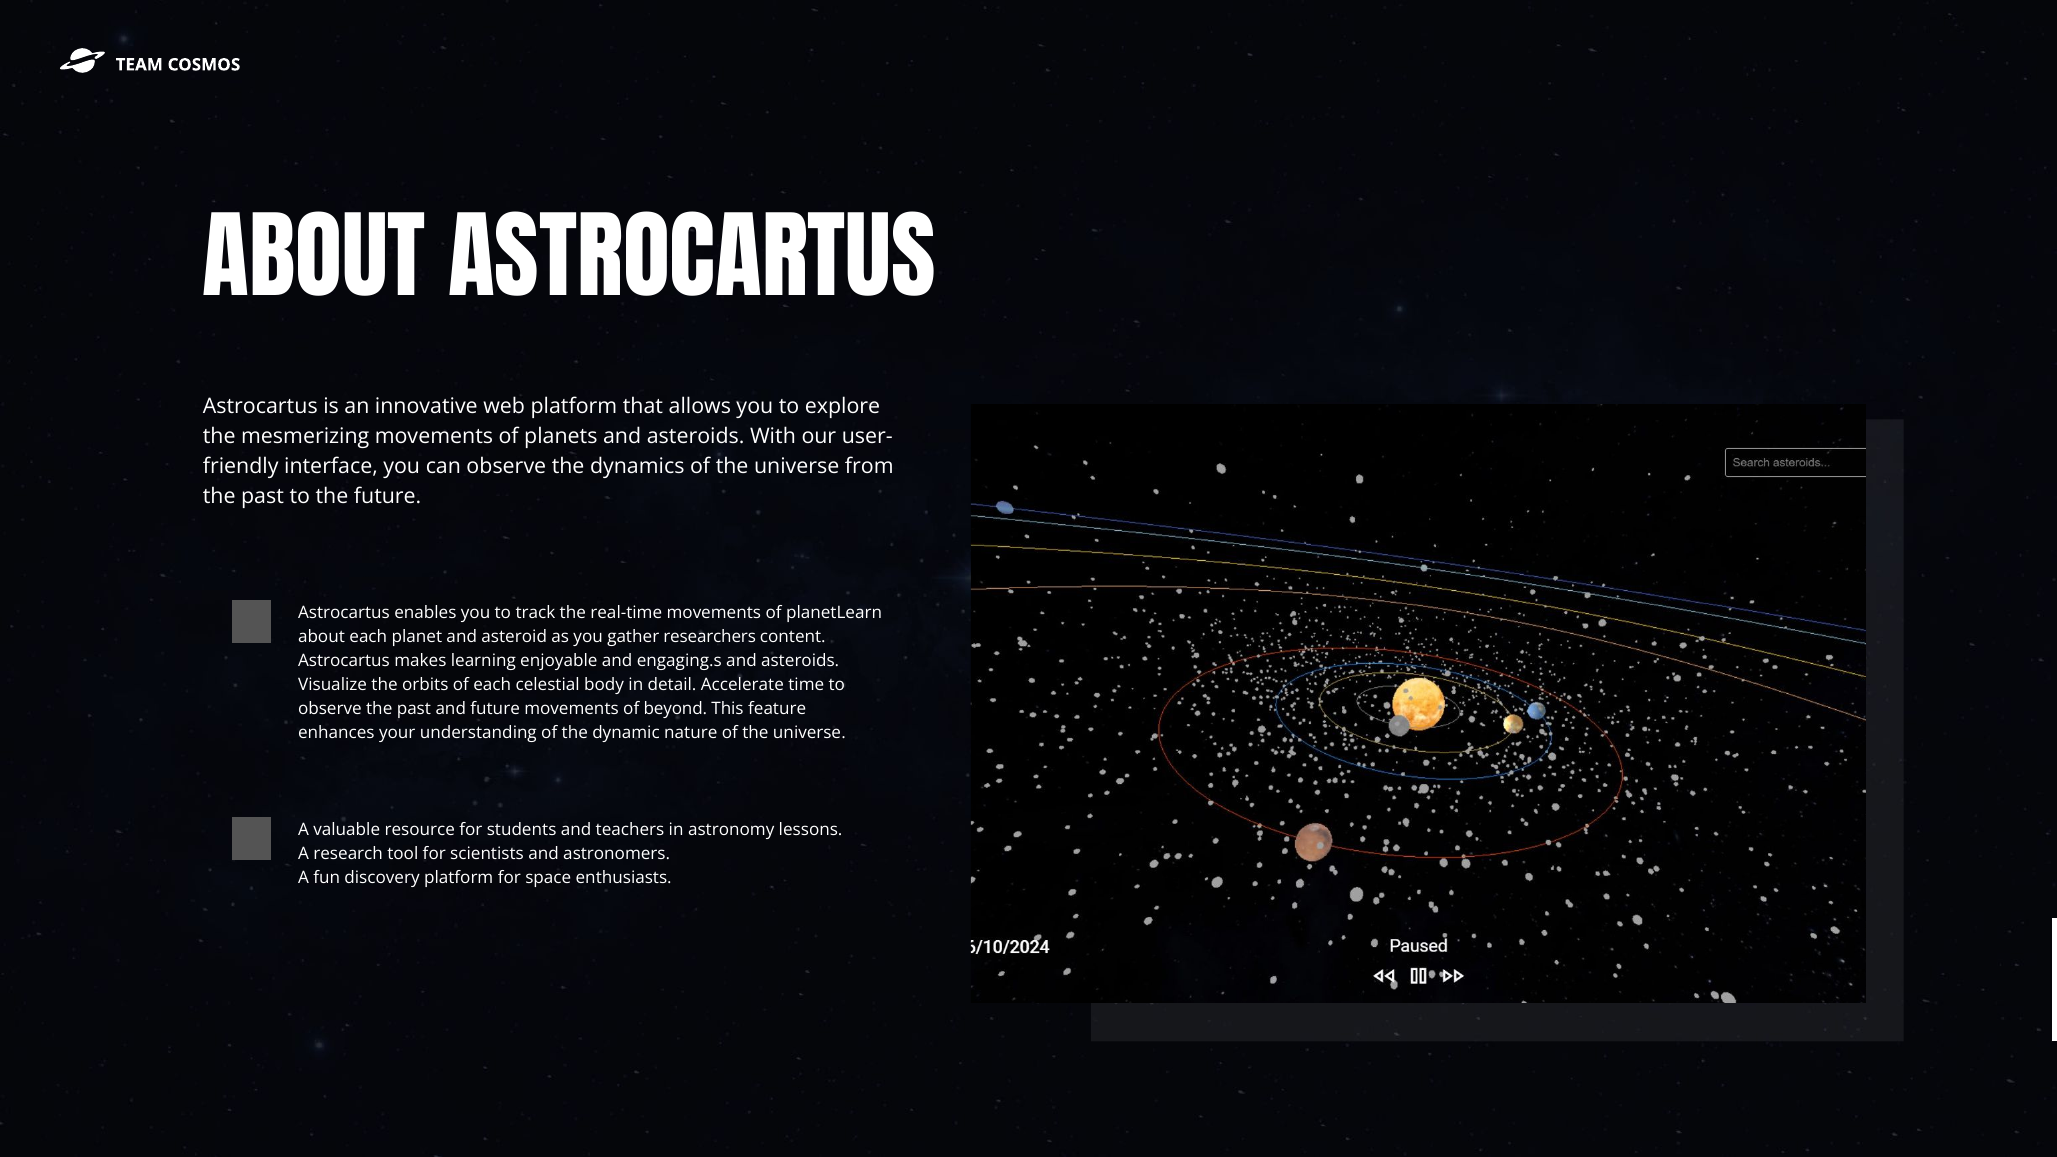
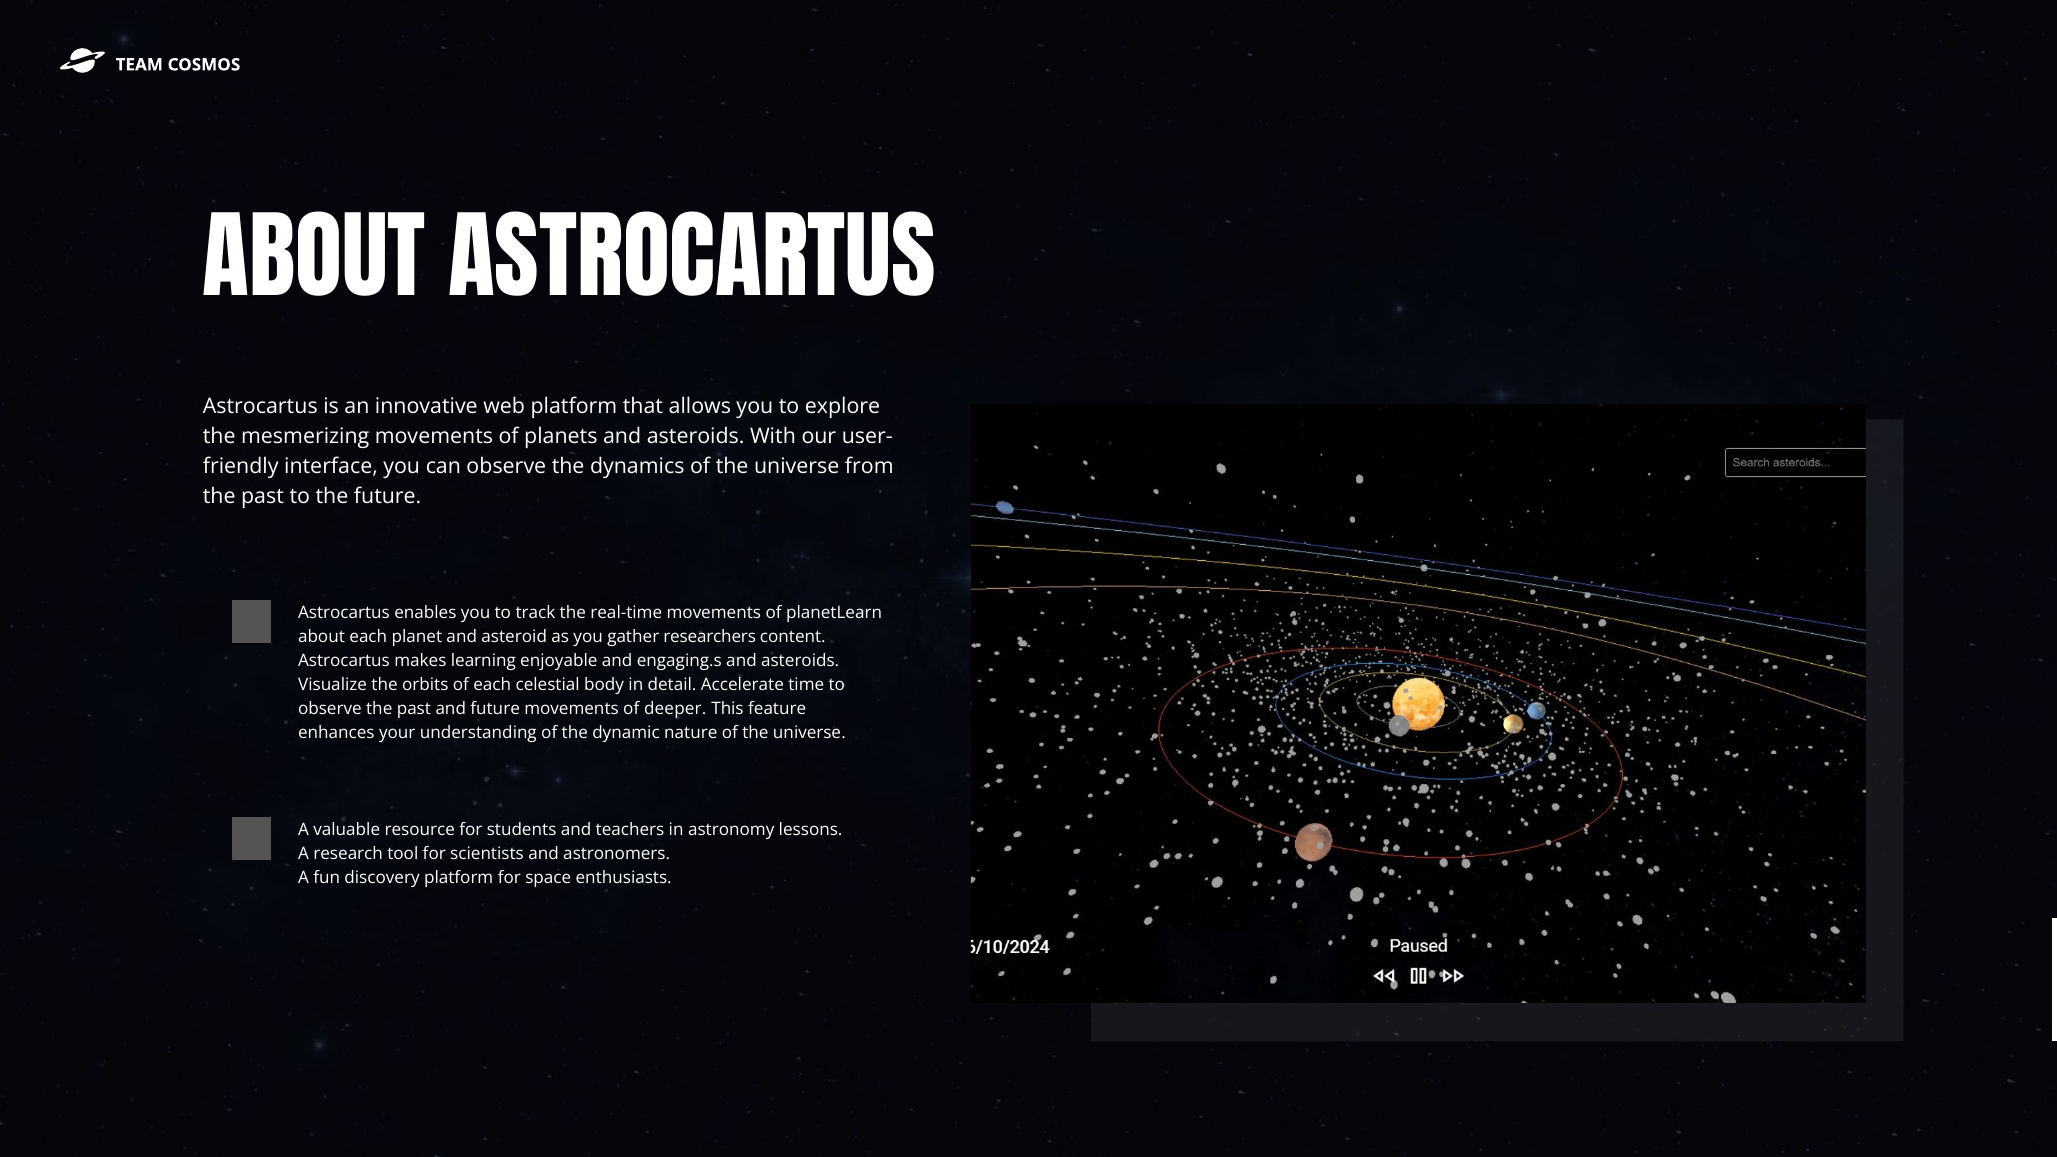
beyond: beyond -> deeper
